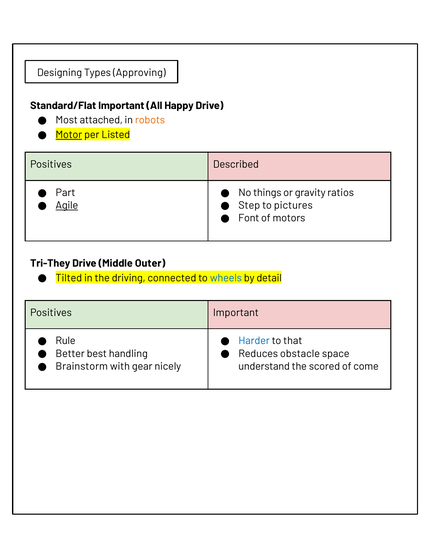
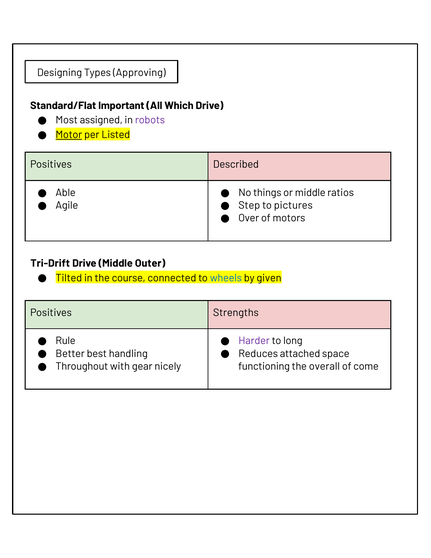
Happy: Happy -> Which
attached: attached -> assigned
robots colour: orange -> purple
Part: Part -> Able
or gravity: gravity -> middle
Agile underline: present -> none
Font: Font -> Over
Tri-They: Tri-They -> Tri-Drift
driving: driving -> course
detail: detail -> given
Positives Important: Important -> Strengths
Harder colour: blue -> purple
that: that -> long
obstacle: obstacle -> attached
Brainstorm: Brainstorm -> Throughout
understand: understand -> functioning
scored: scored -> overall
